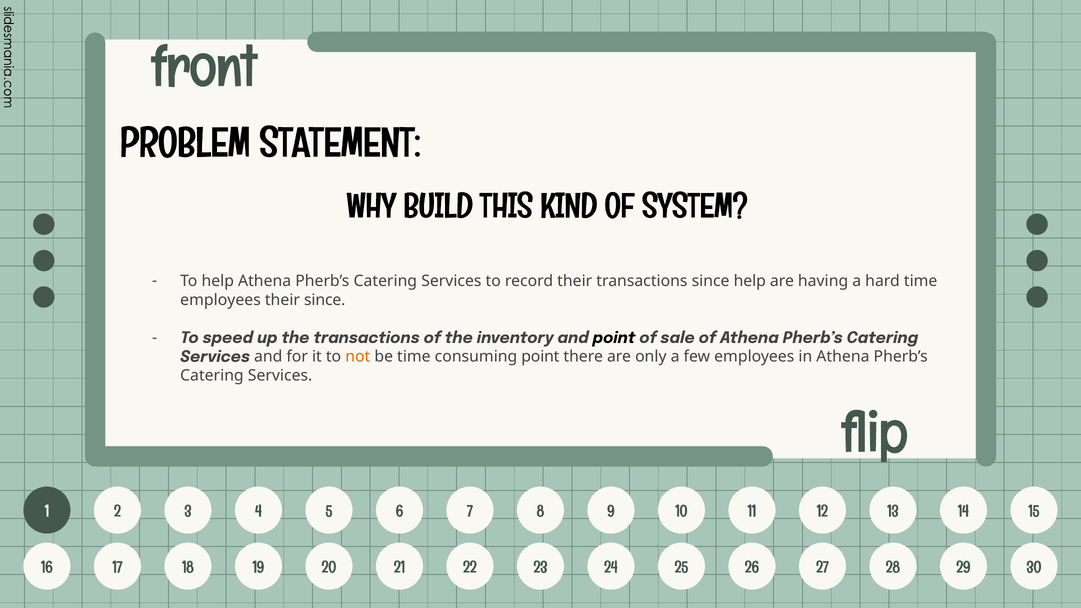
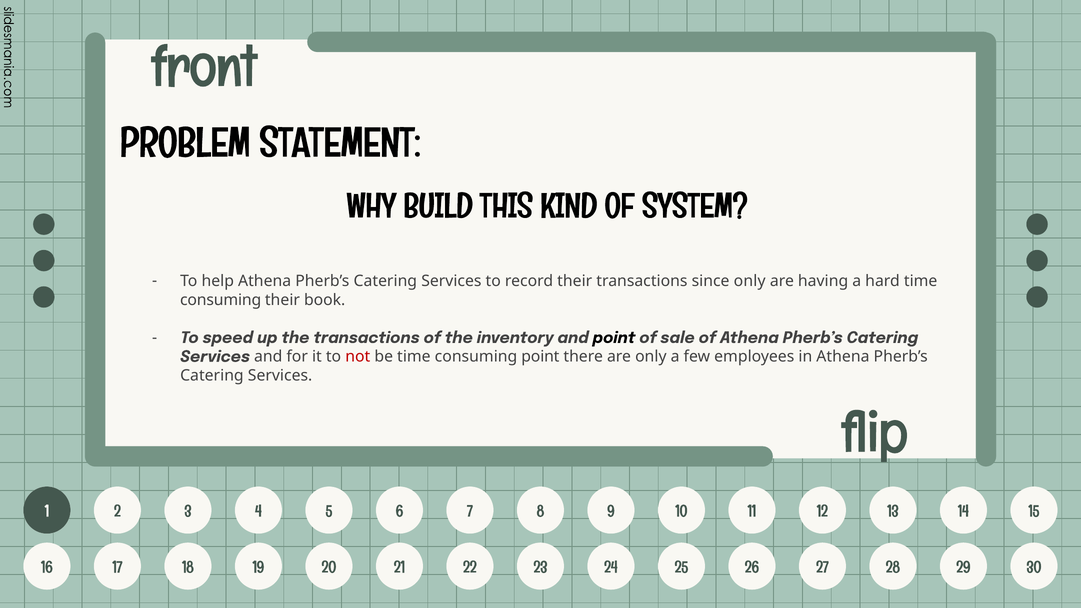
since help: help -> only
employees at (221, 300): employees -> consuming
their since: since -> book
not colour: orange -> red
